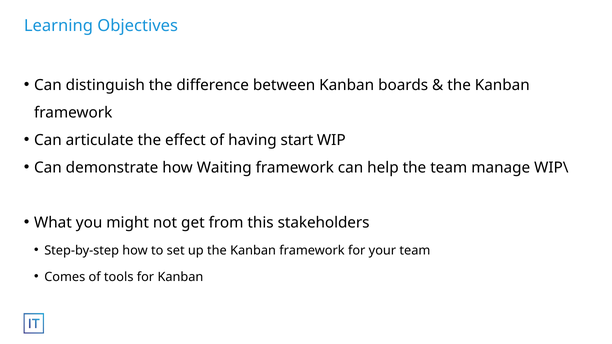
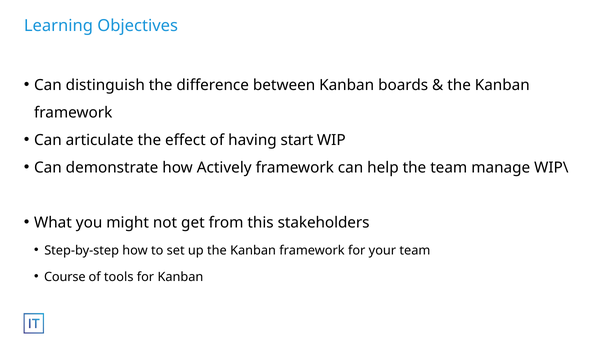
Waiting: Waiting -> Actively
Comes: Comes -> Course
